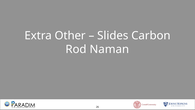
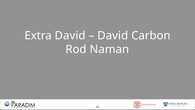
Extra Other: Other -> David
Slides at (113, 36): Slides -> David
